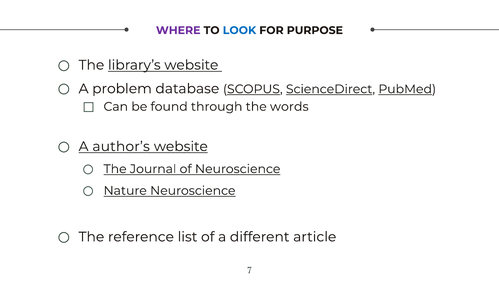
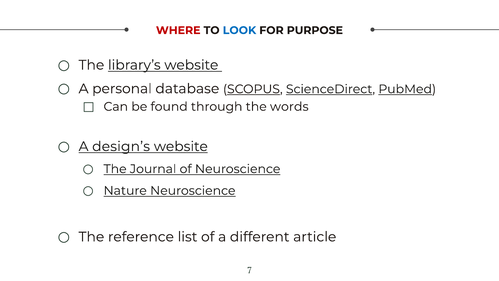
WHERE colour: purple -> red
problem: problem -> personal
author’s: author’s -> design’s
